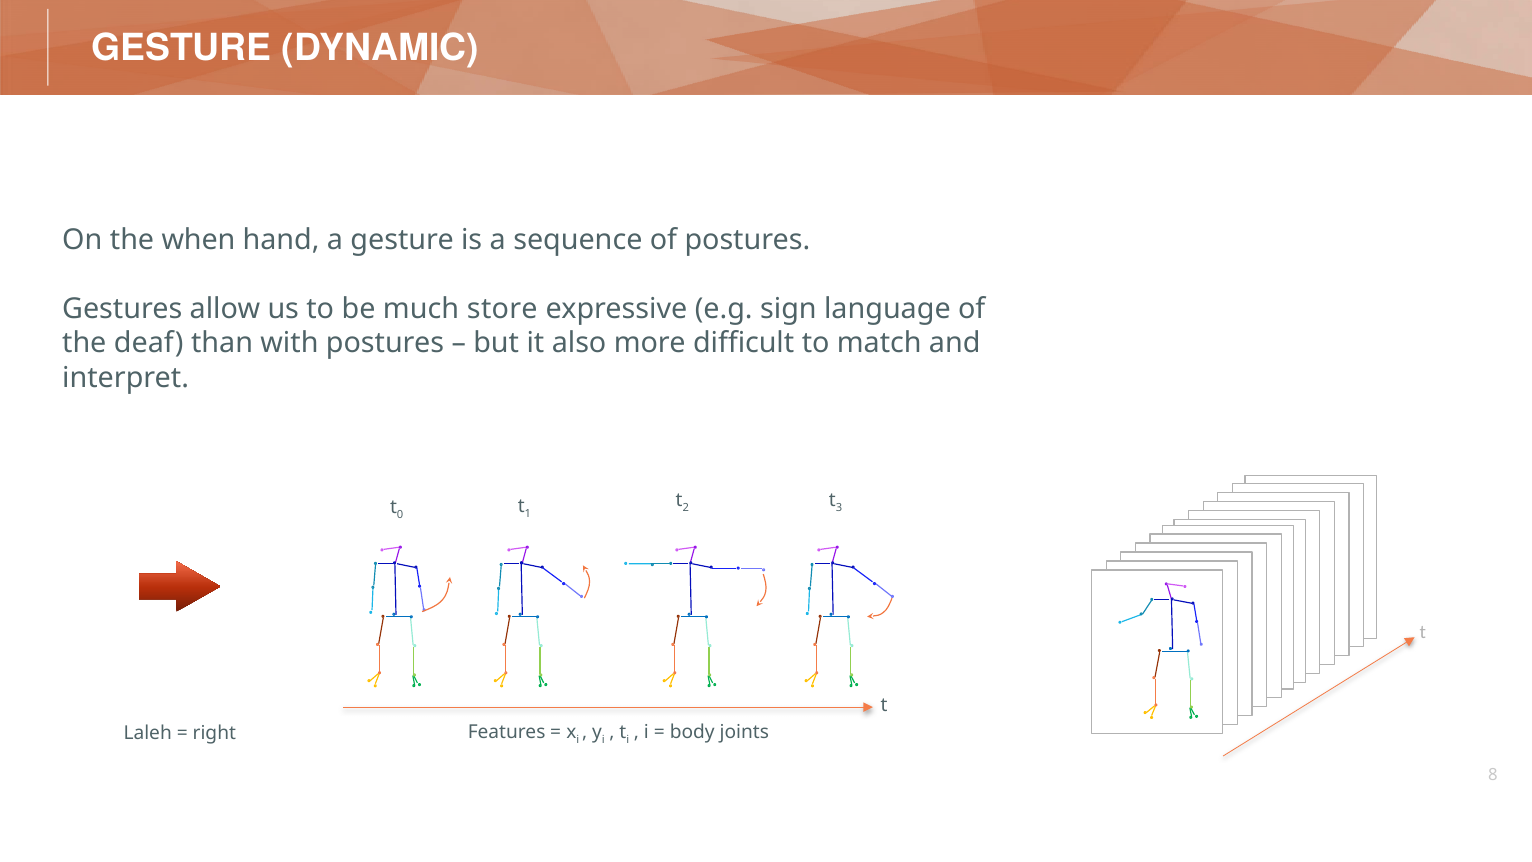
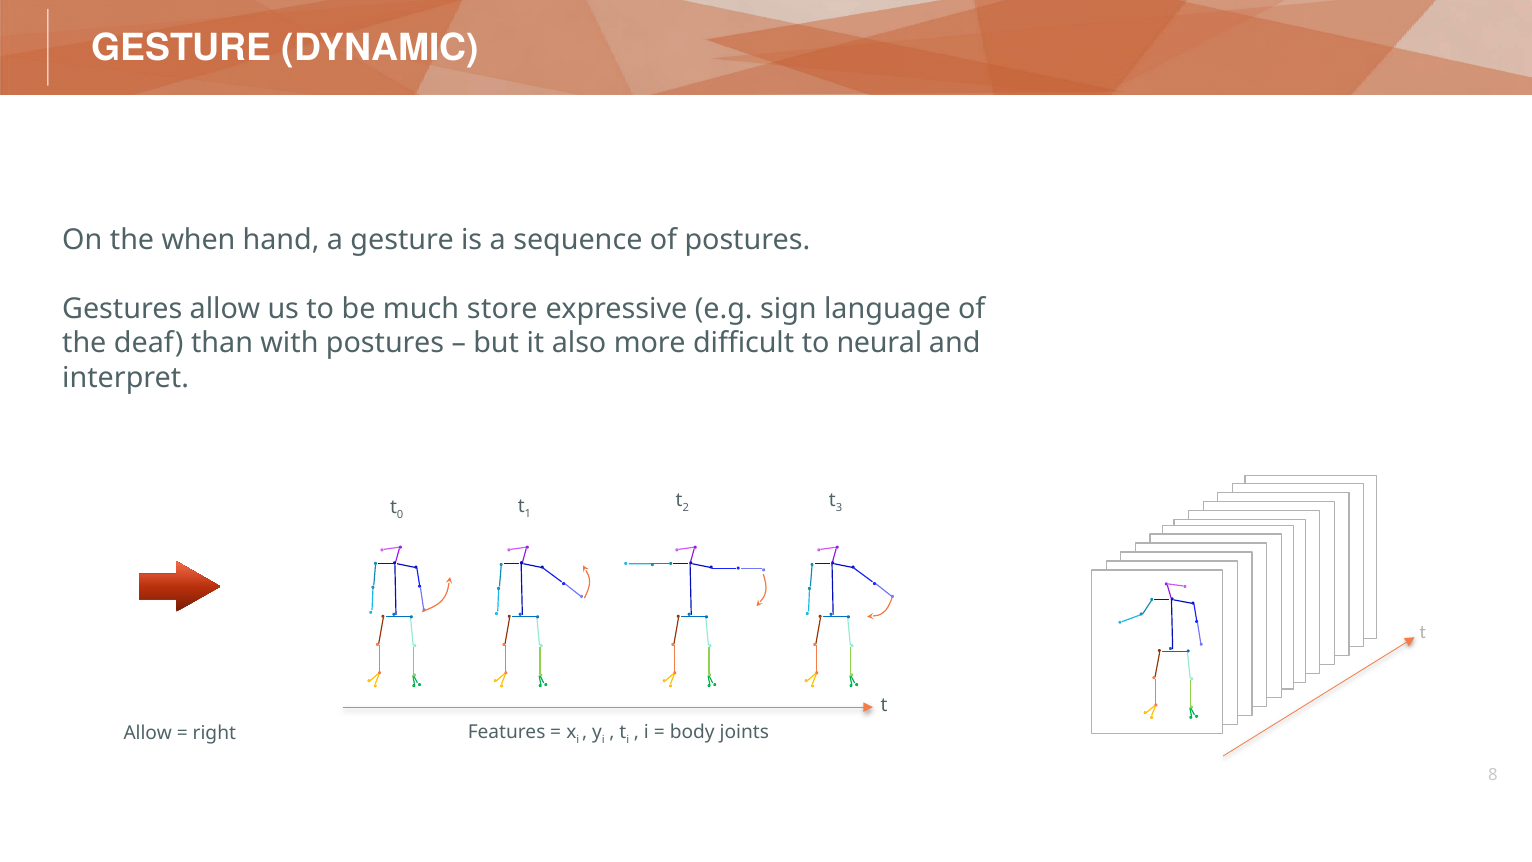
match: match -> neural
Laleh at (148, 733): Laleh -> Allow
